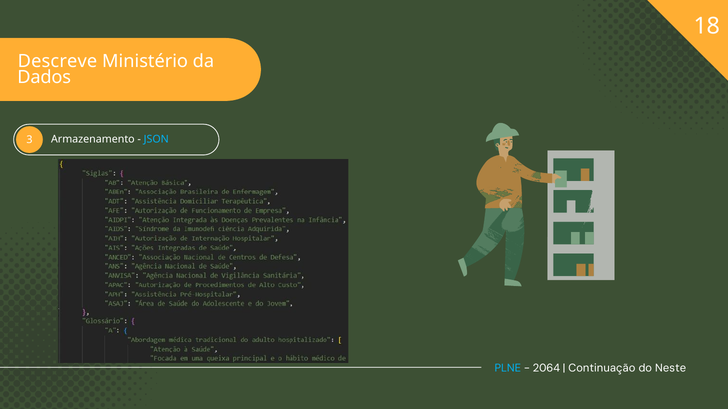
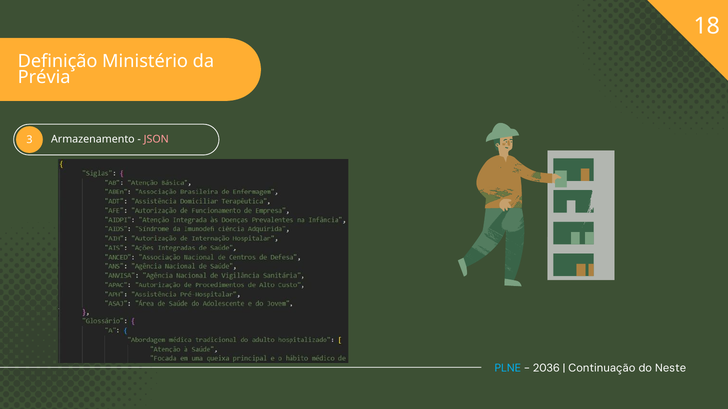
Descreve: Descreve -> Definição
Dados: Dados -> Prévia
JSON colour: light blue -> pink
2064: 2064 -> 2036
